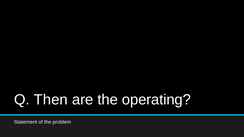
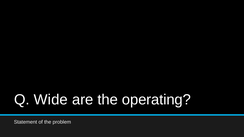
Then: Then -> Wide
